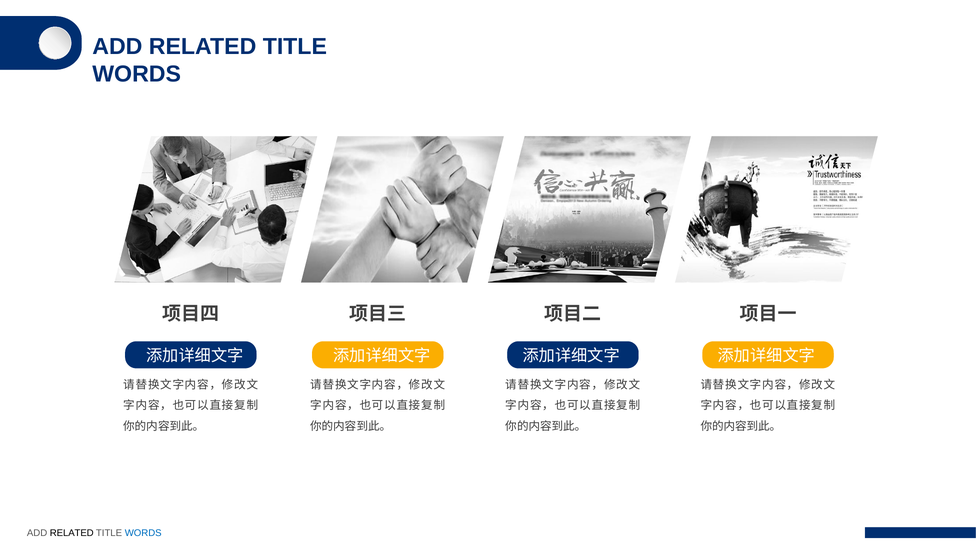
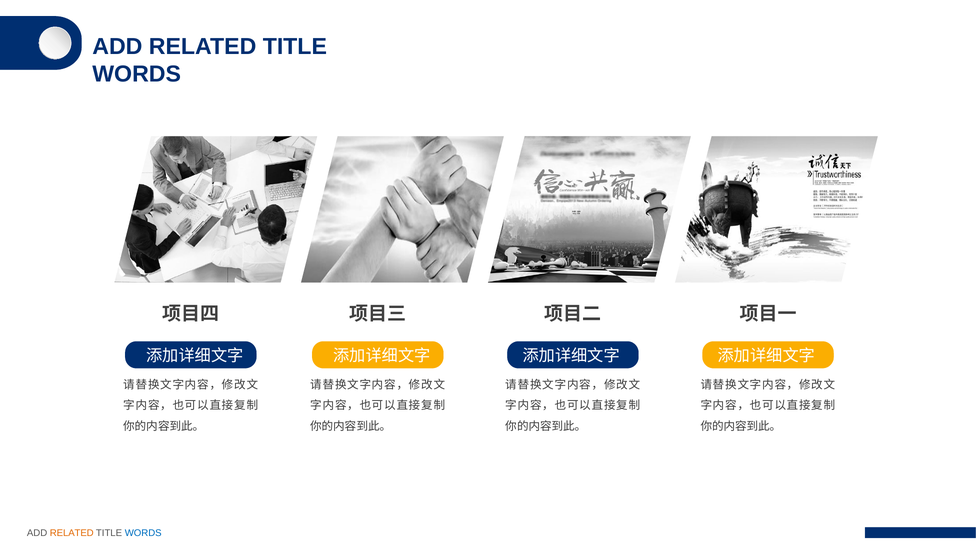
RELATED at (72, 533) colour: black -> orange
